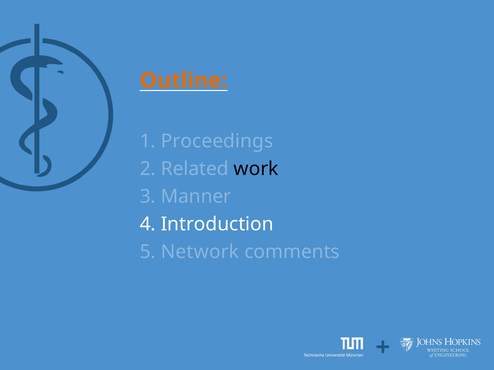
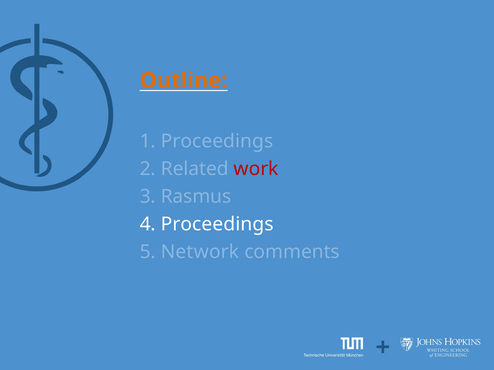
work colour: black -> red
Manner: Manner -> Rasmus
4 Introduction: Introduction -> Proceedings
